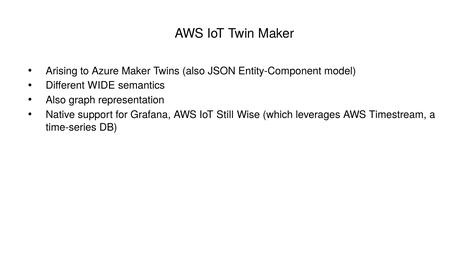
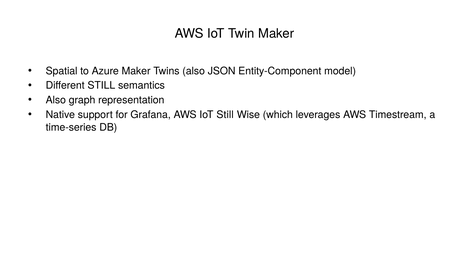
Arising: Arising -> Spatial
Different WIDE: WIDE -> STILL
